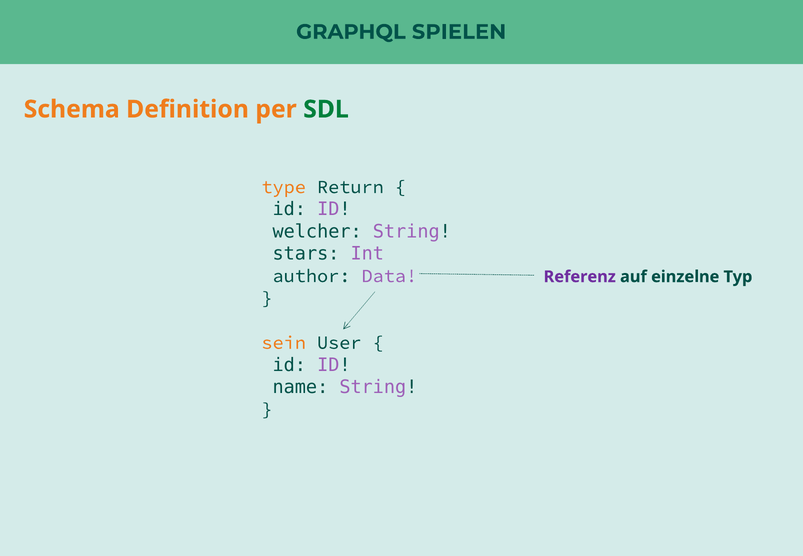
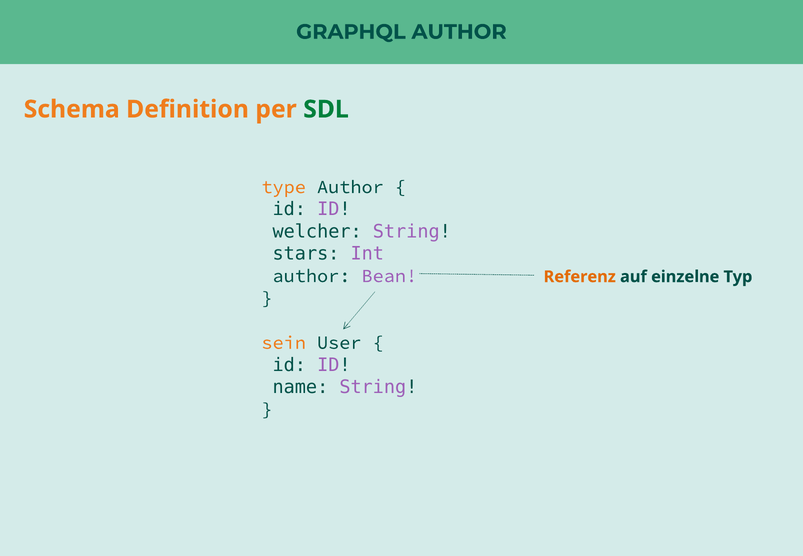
GRAPHQL SPIELEN: SPIELEN -> AUTHOR
type Return: Return -> Author
Data: Data -> Bean
Referenz colour: purple -> orange
